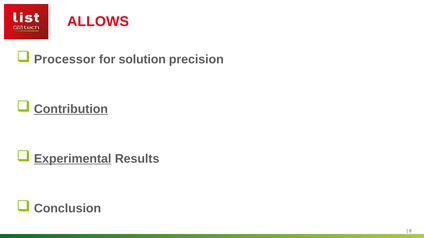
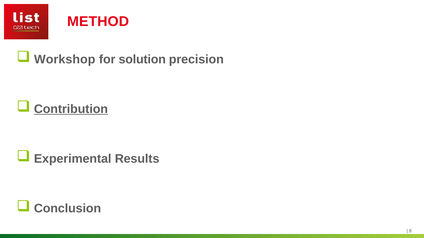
ALLOWS: ALLOWS -> METHOD
Processor: Processor -> Workshop
Experimental underline: present -> none
